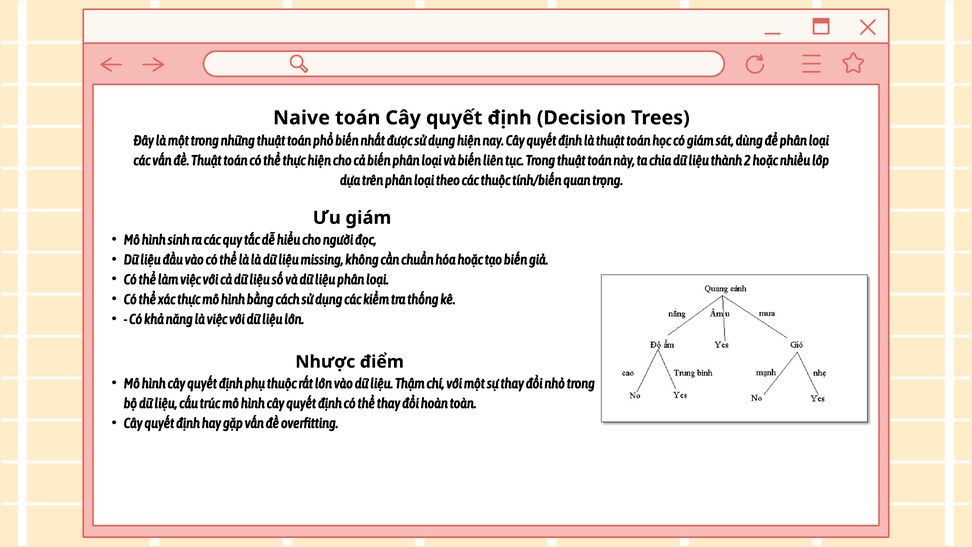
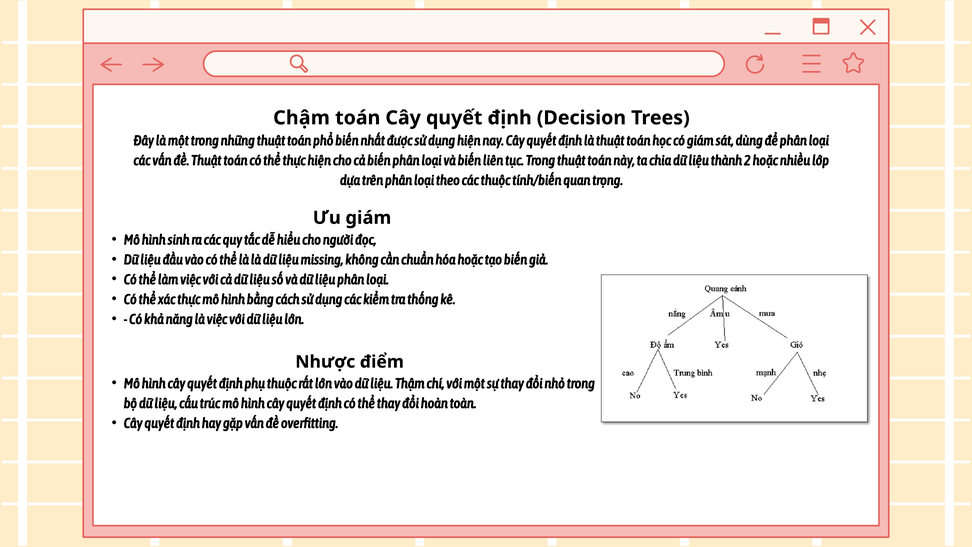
Naive: Naive -> Chậm
